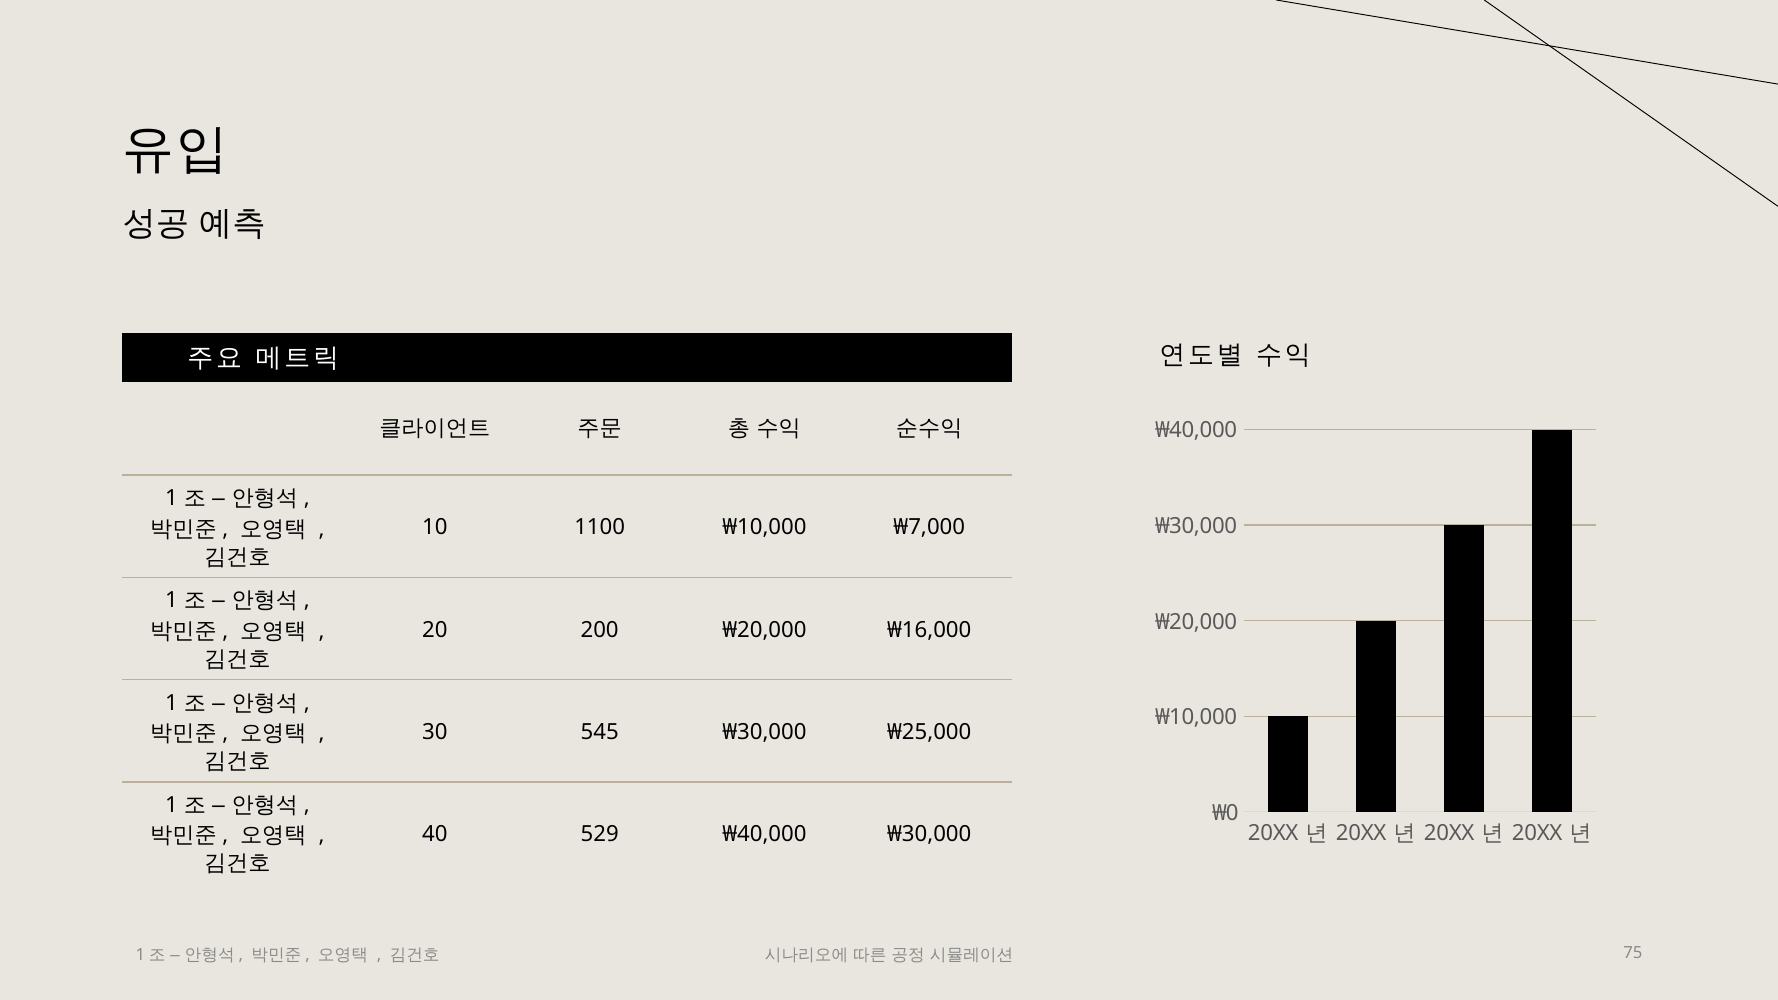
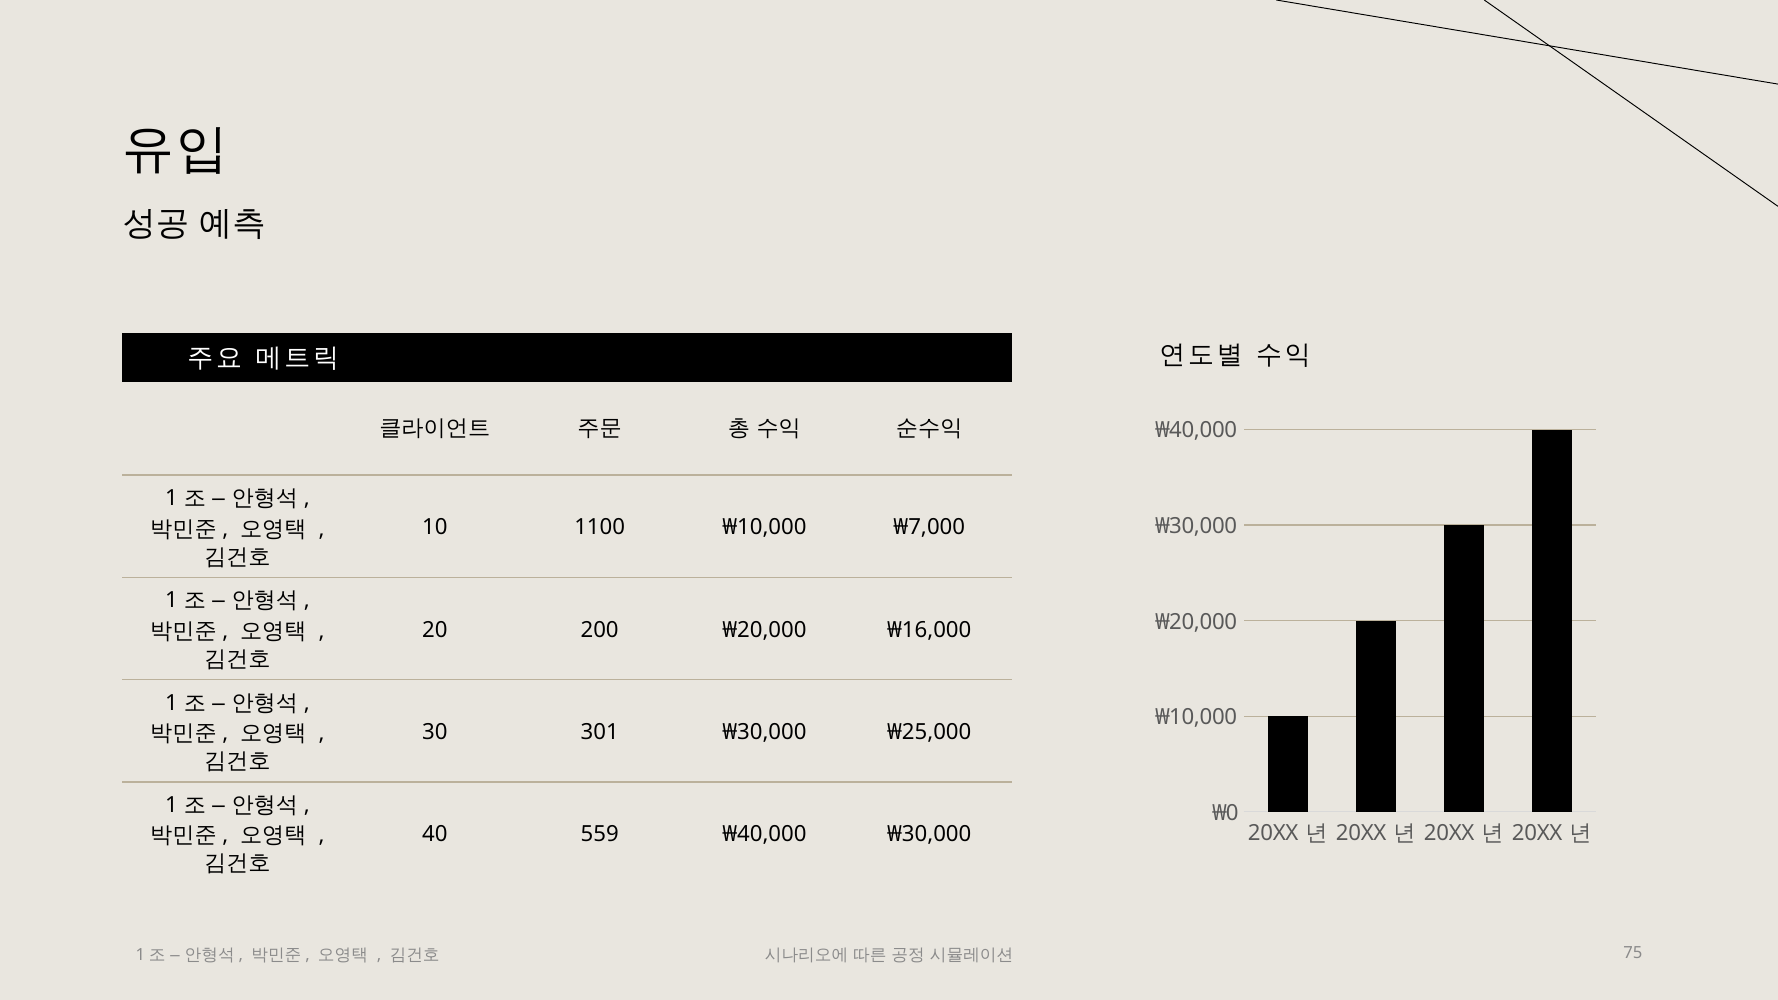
545: 545 -> 301
529: 529 -> 559
